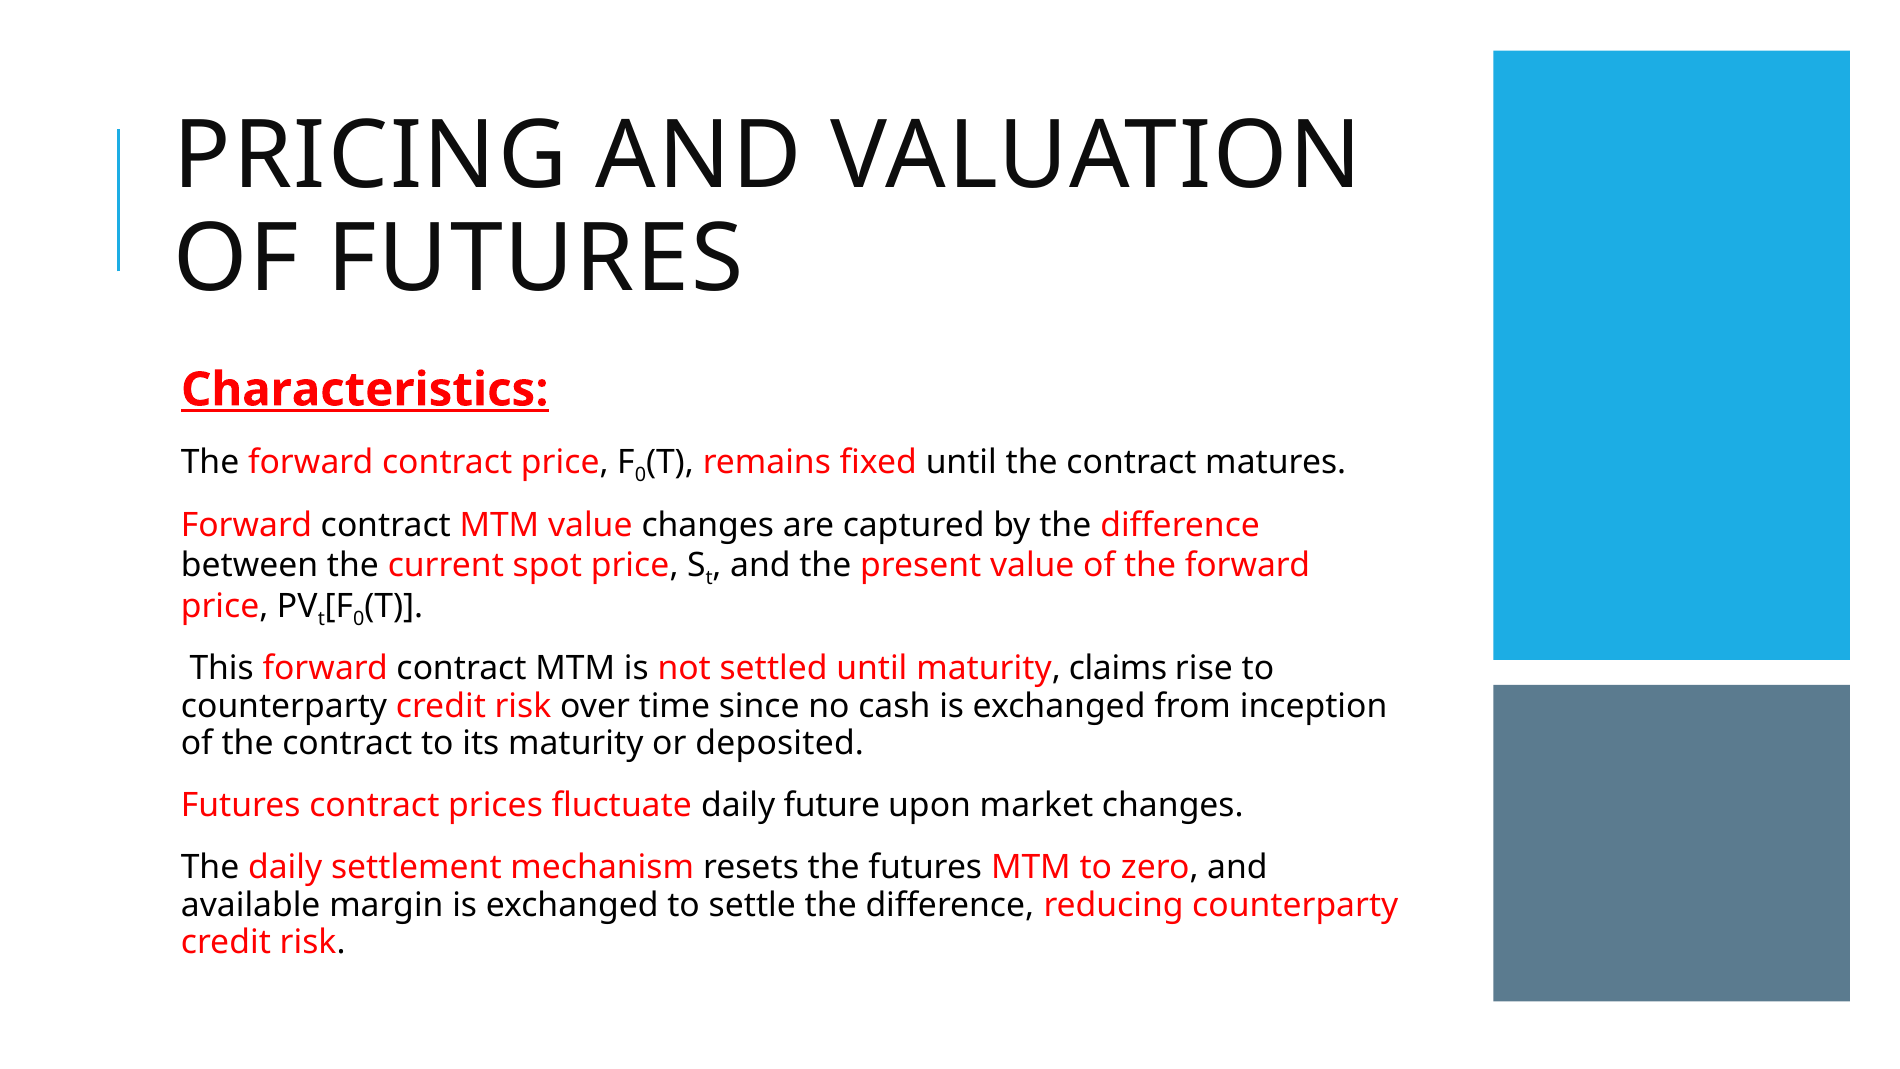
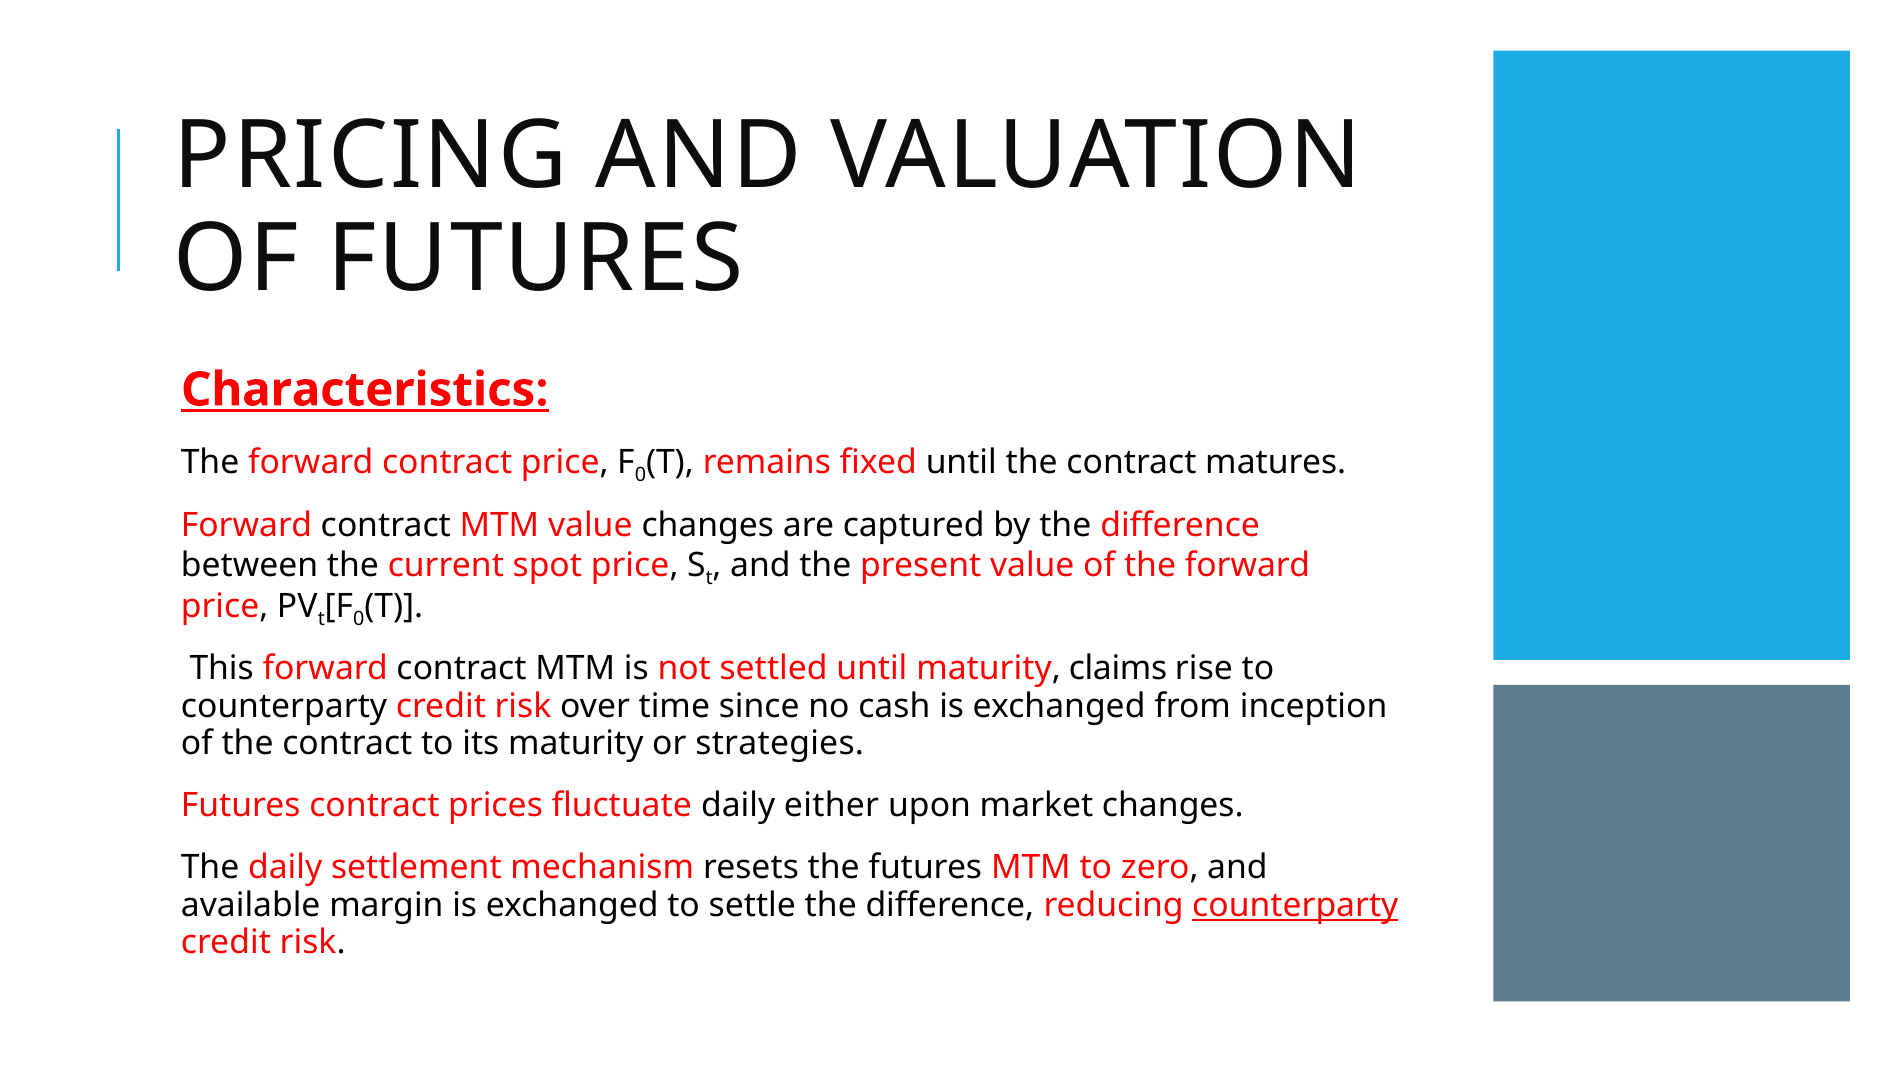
deposited: deposited -> strategies
future: future -> either
counterparty at (1295, 905) underline: none -> present
